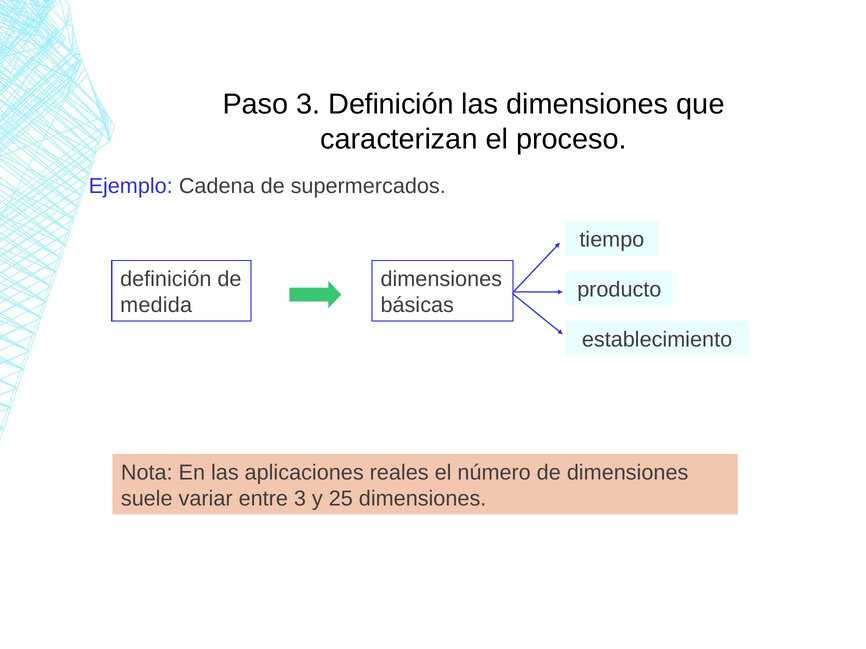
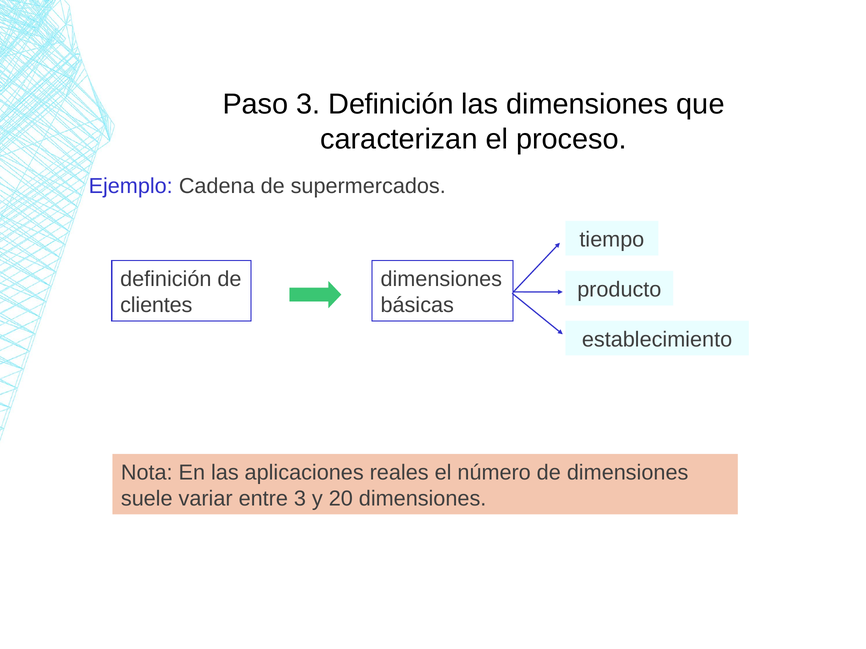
medida: medida -> clientes
25: 25 -> 20
